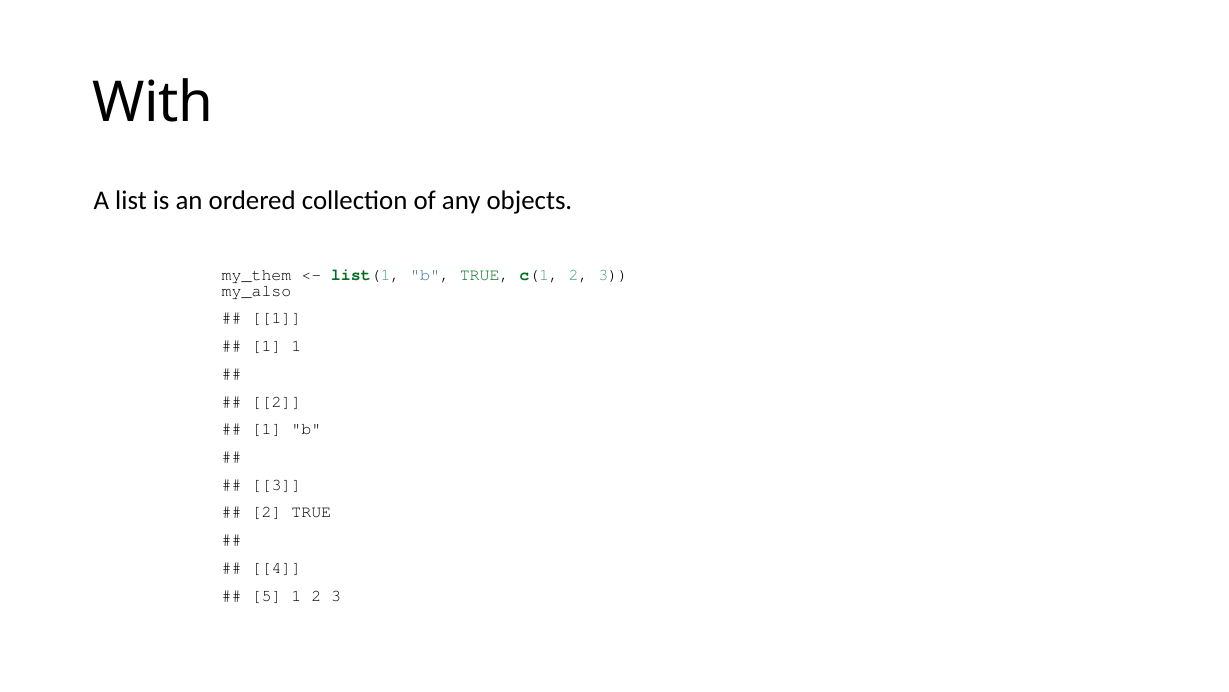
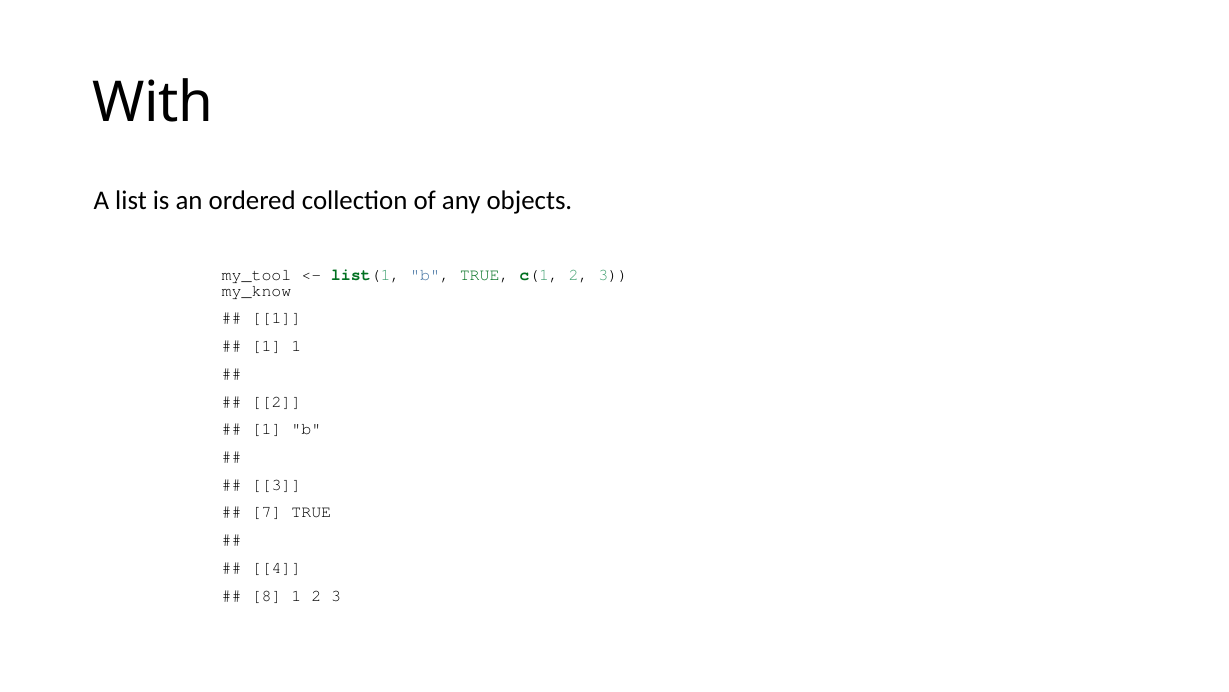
my_them: my_them -> my_tool
my_also: my_also -> my_know
2 at (267, 512): 2 -> 7
5: 5 -> 8
